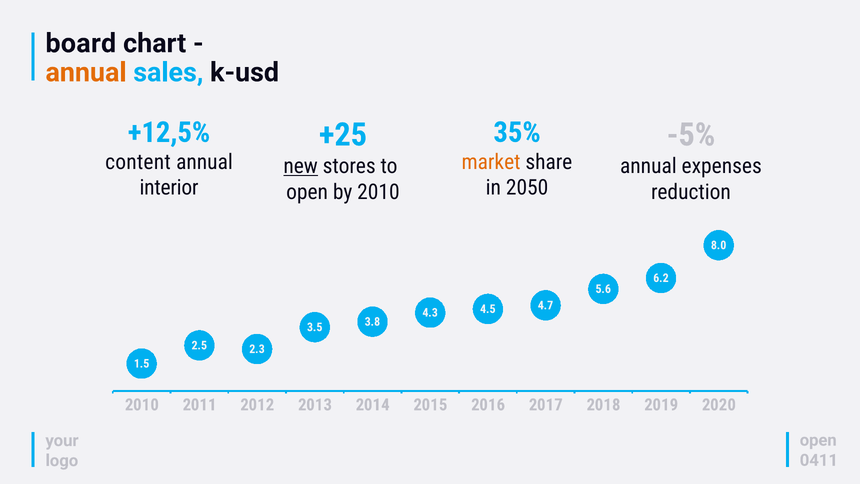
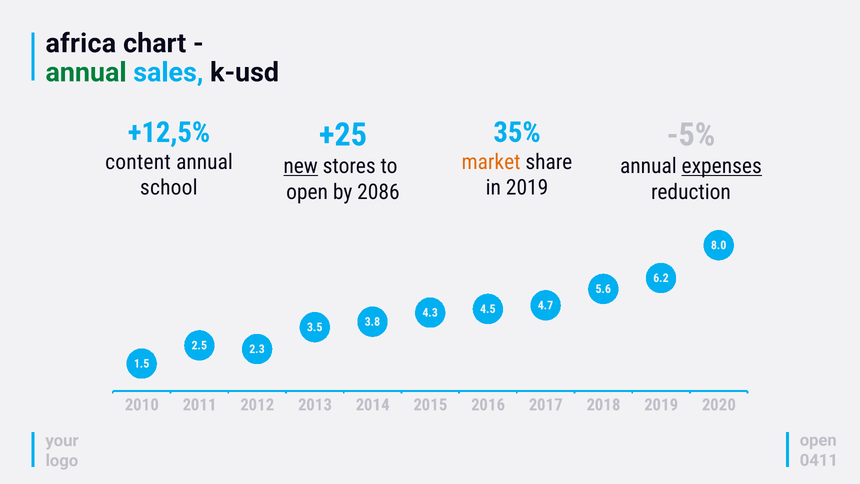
board: board -> africa
annual at (86, 72) colour: orange -> green
expenses underline: none -> present
interior: interior -> school
in 2050: 2050 -> 2019
by 2010: 2010 -> 2086
